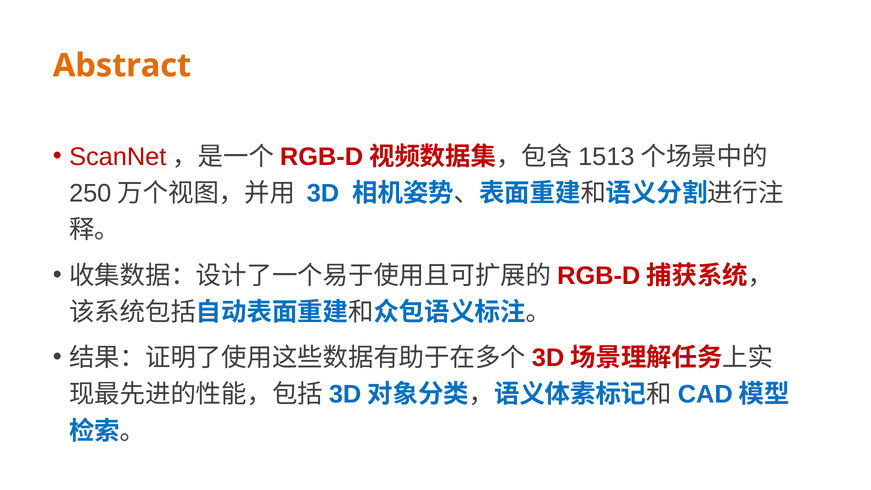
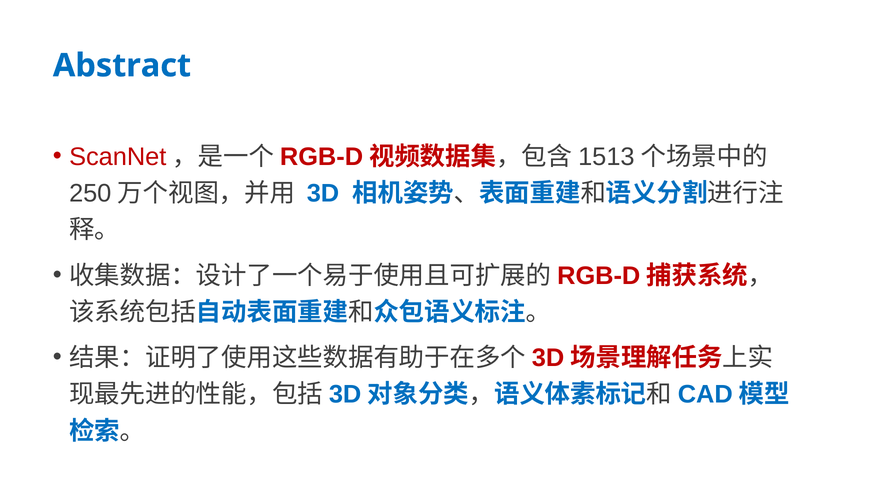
Abstract colour: orange -> blue
